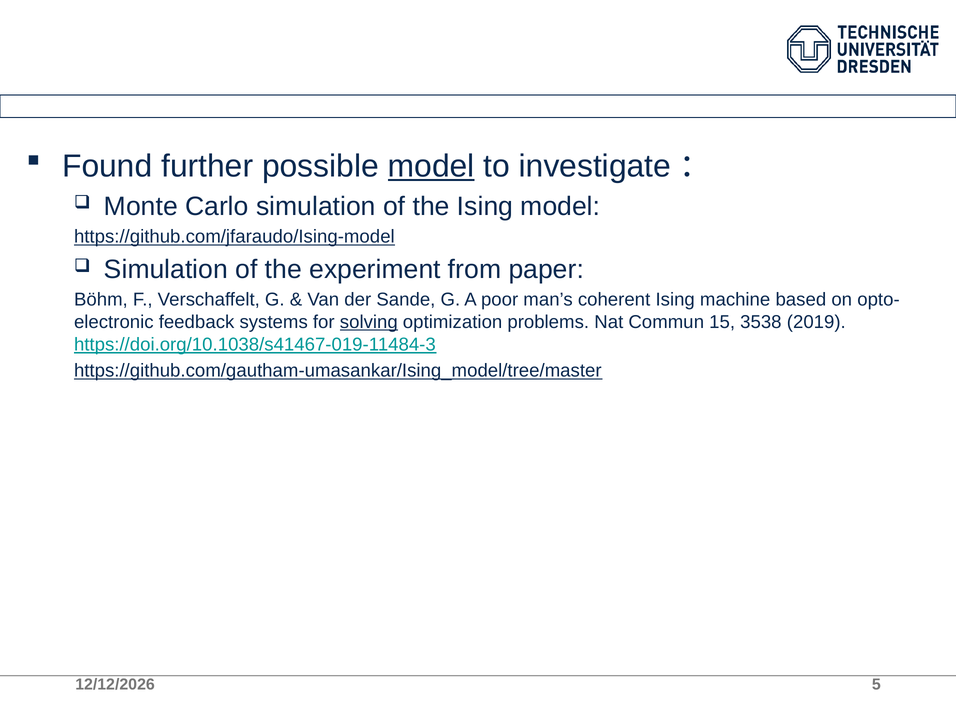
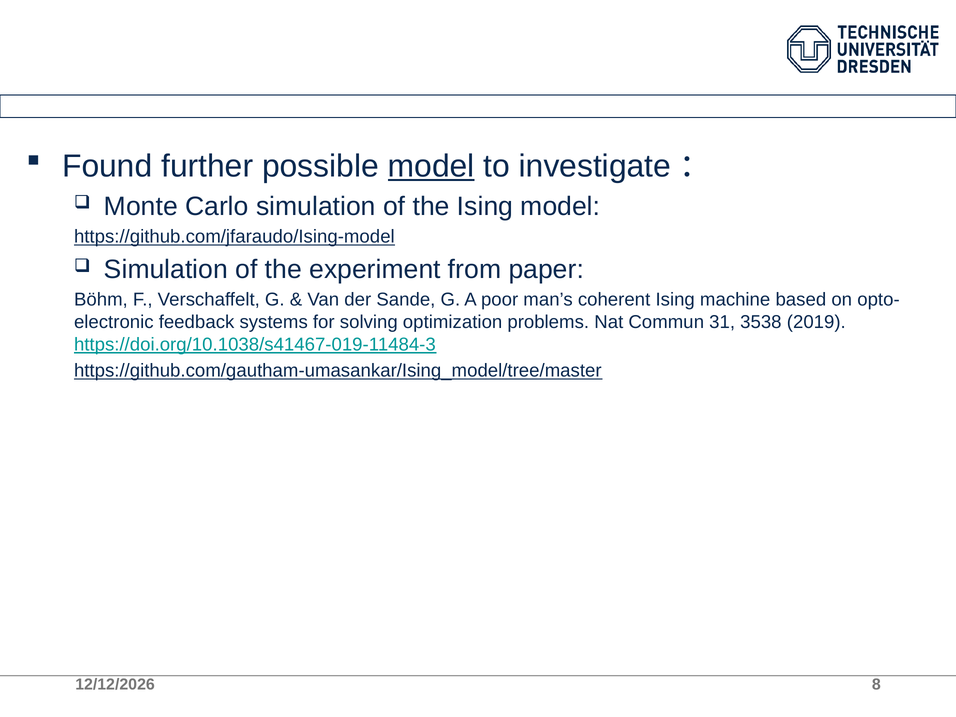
solving underline: present -> none
15: 15 -> 31
5: 5 -> 8
